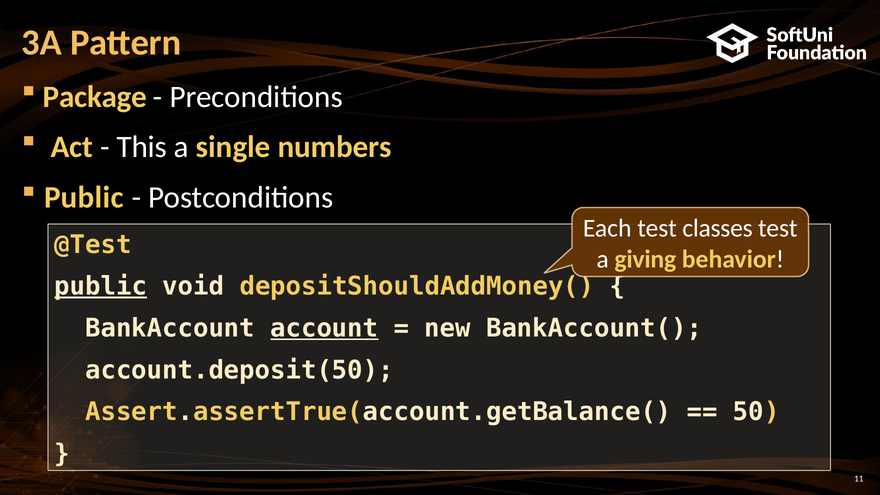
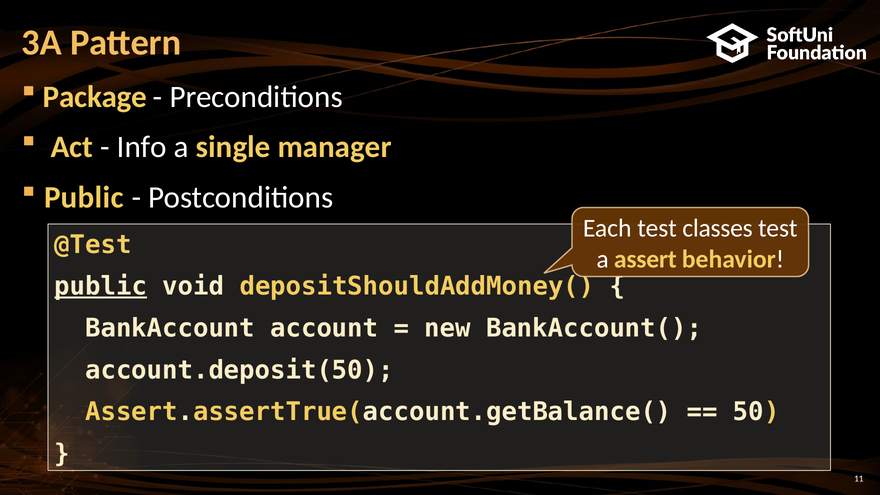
This: This -> Info
numbers: numbers -> manager
giving: giving -> assert
account underline: present -> none
